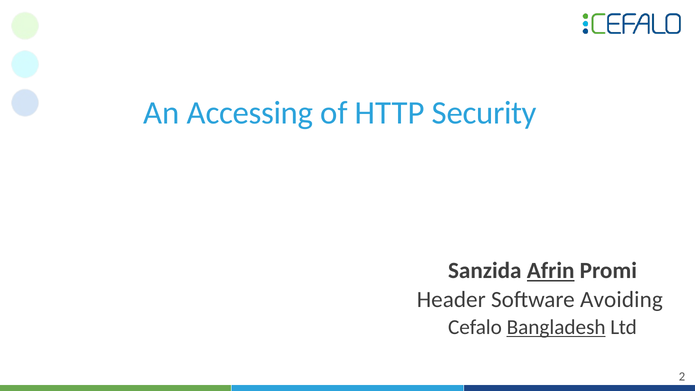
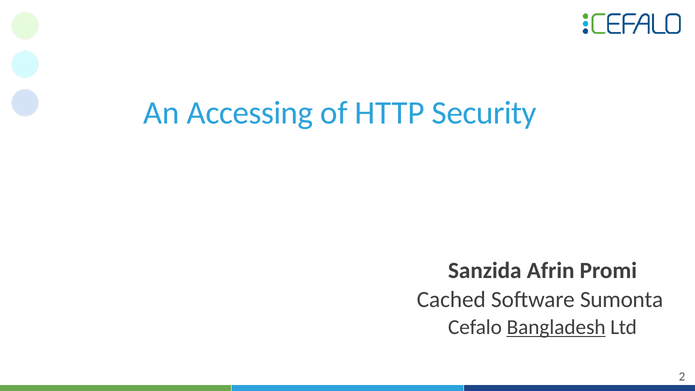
Afrin underline: present -> none
Header: Header -> Cached
Avoiding: Avoiding -> Sumonta
